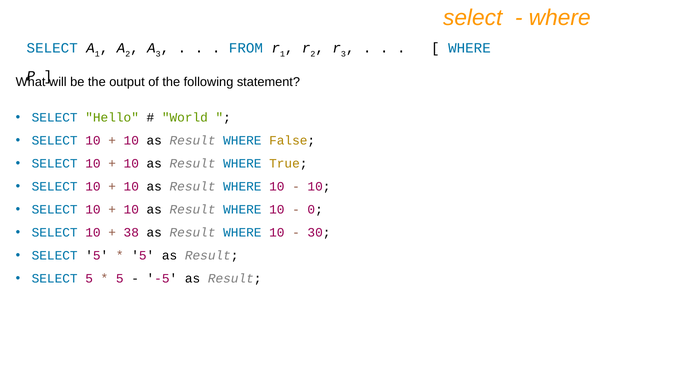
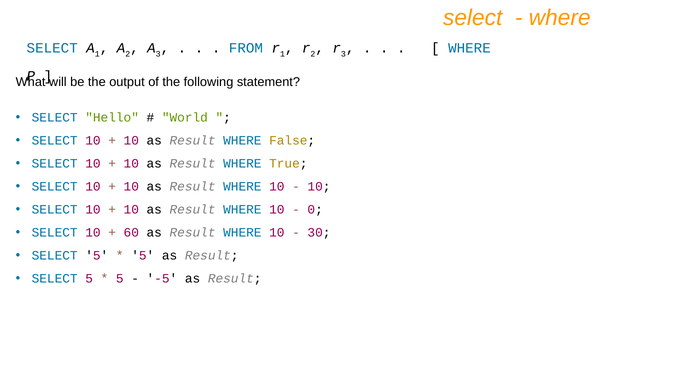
38: 38 -> 60
